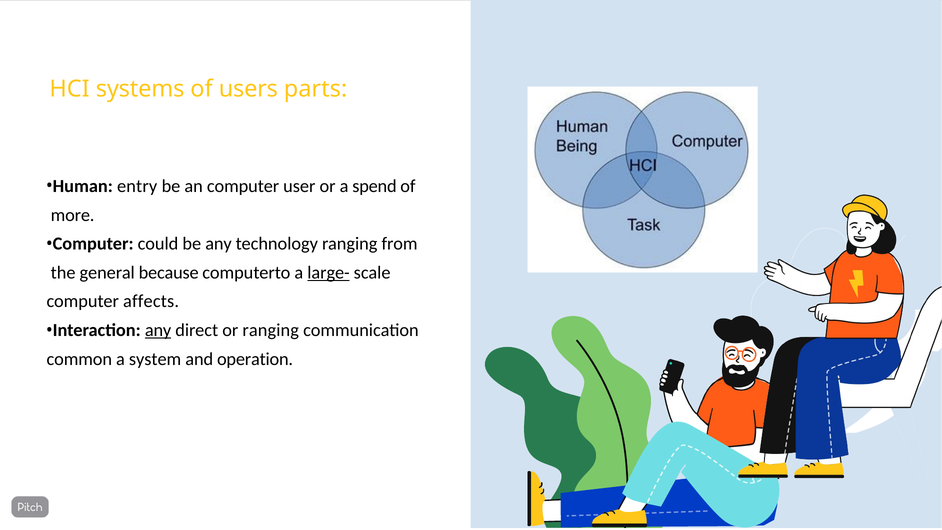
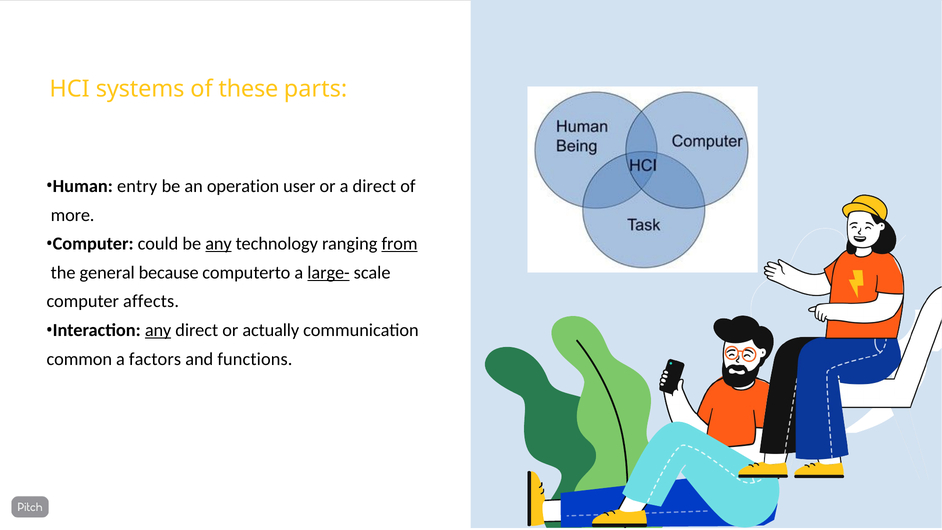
users: users -> these
an computer: computer -> operation
a spend: spend -> direct
any at (218, 244) underline: none -> present
from underline: none -> present
or ranging: ranging -> actually
system: system -> factors
operation: operation -> functions
